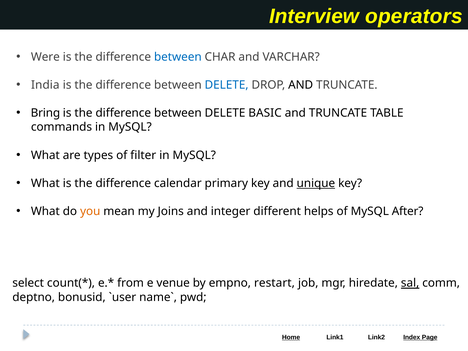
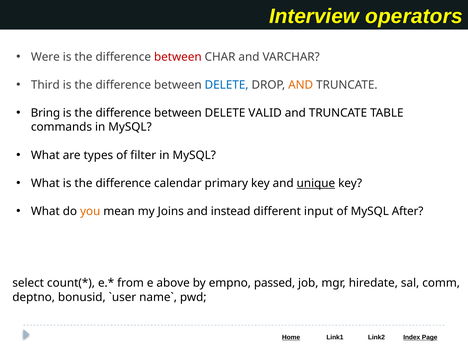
between at (178, 57) colour: blue -> red
India: India -> Third
AND at (301, 85) colour: black -> orange
BASIC: BASIC -> VALID
integer: integer -> instead
helps: helps -> input
venue: venue -> above
restart: restart -> passed
sal underline: present -> none
